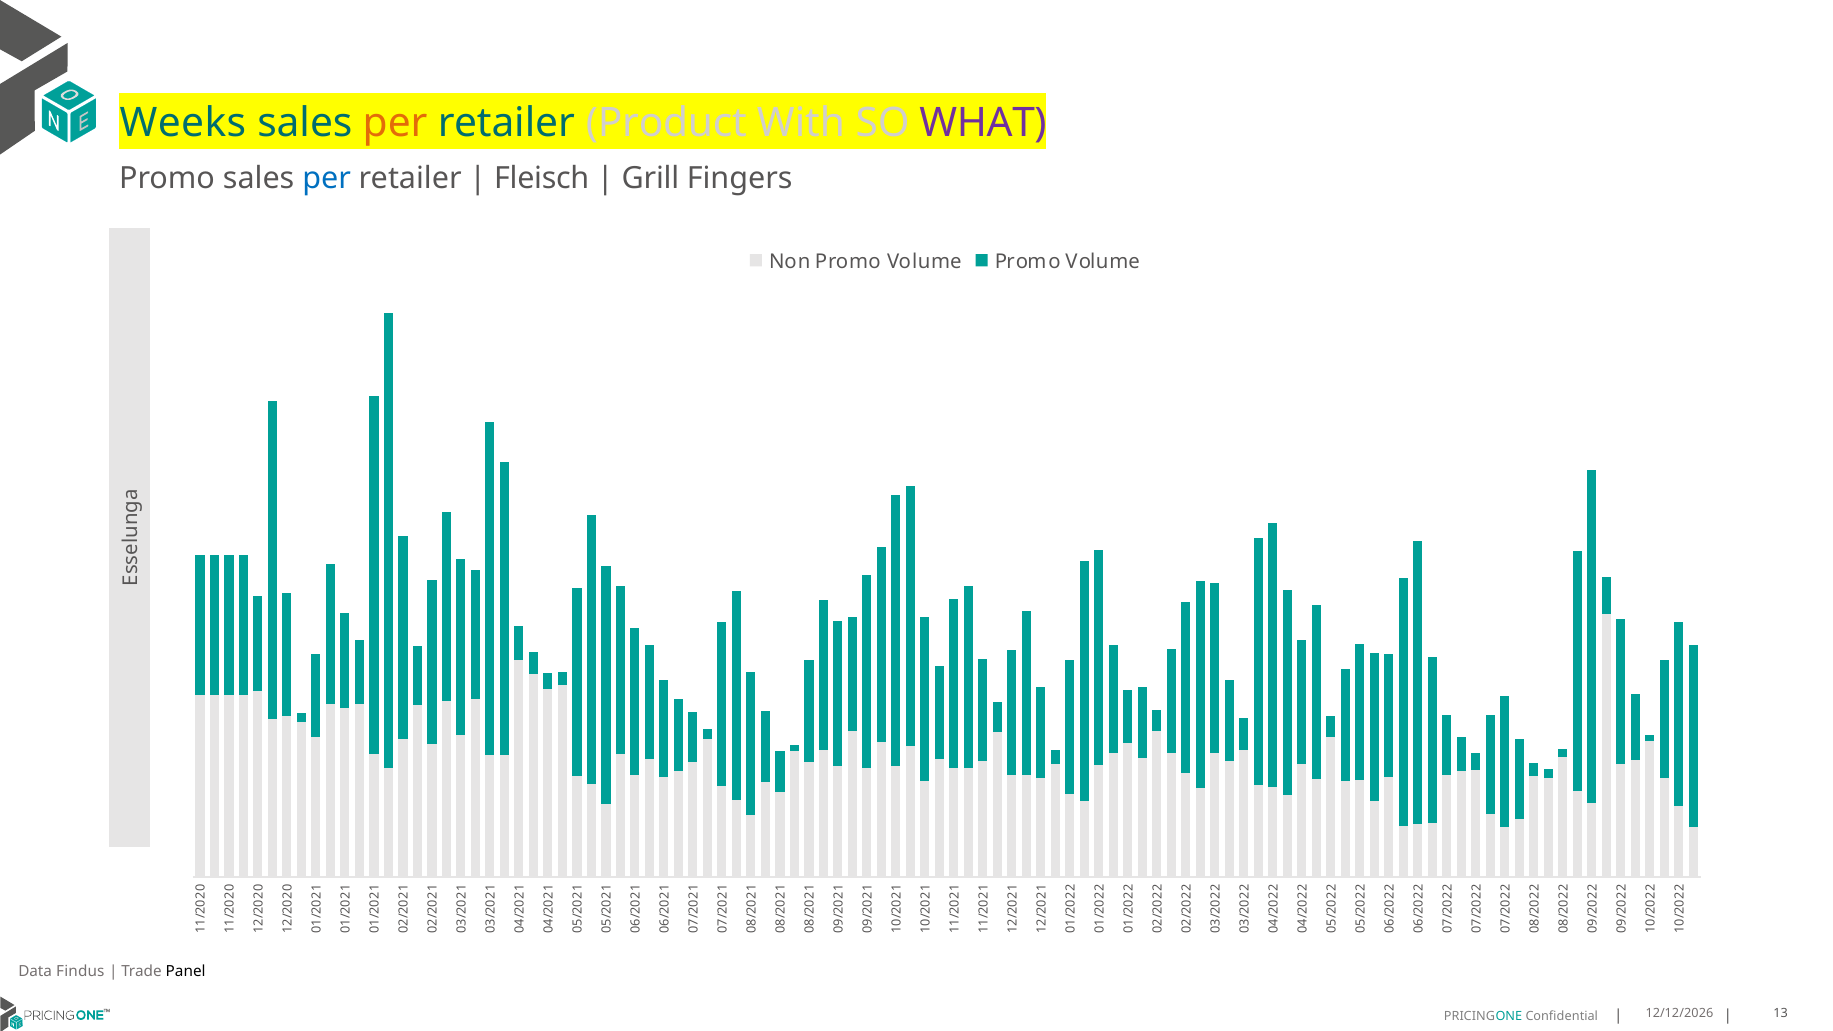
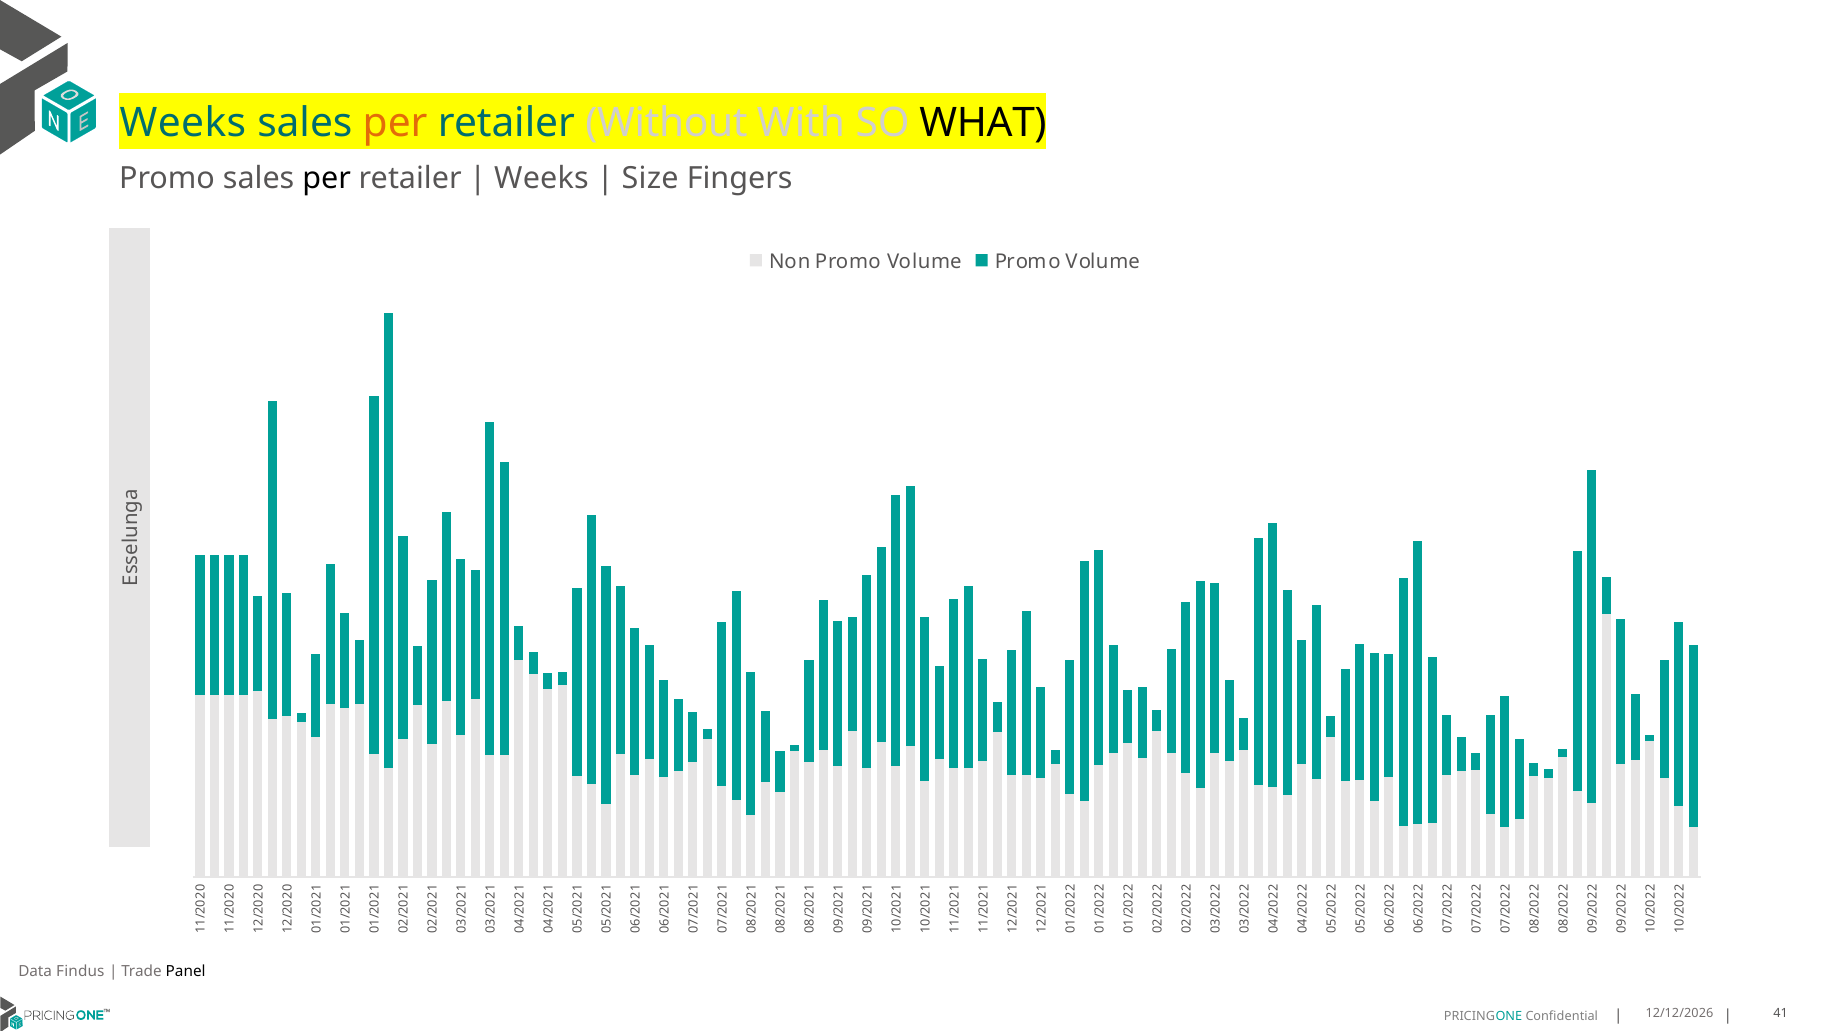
Product: Product -> Without
WHAT colour: purple -> black
per at (327, 179) colour: blue -> black
Fleisch at (542, 179): Fleisch -> Weeks
Grill: Grill -> Size
13: 13 -> 41
